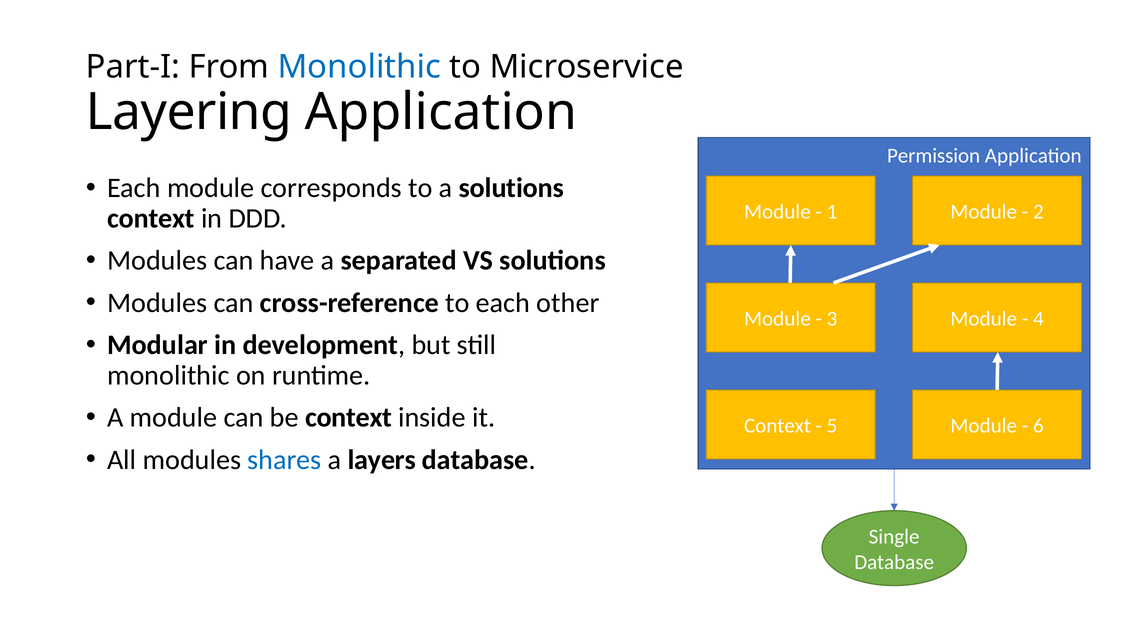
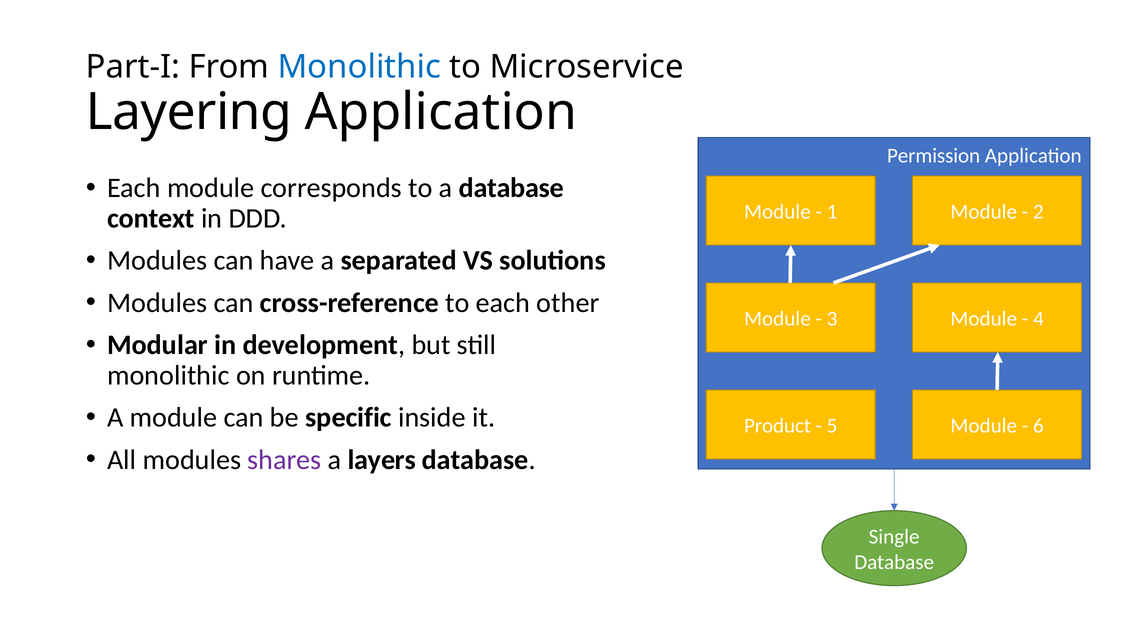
a solutions: solutions -> database
be context: context -> specific
Context at (777, 426): Context -> Product
shares colour: blue -> purple
